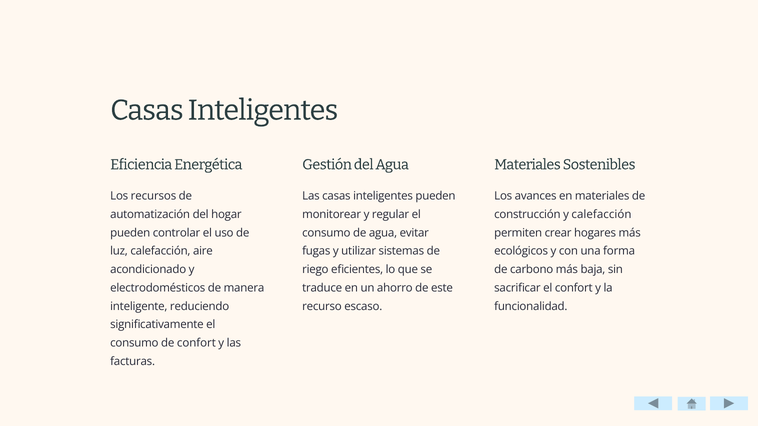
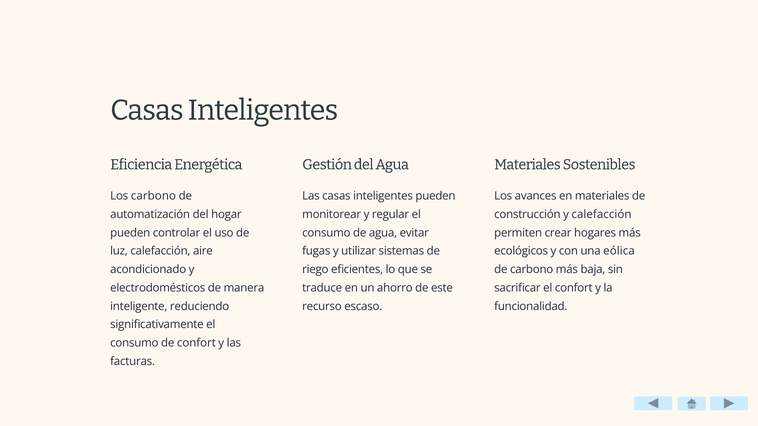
Los recursos: recursos -> carbono
forma: forma -> eólica
